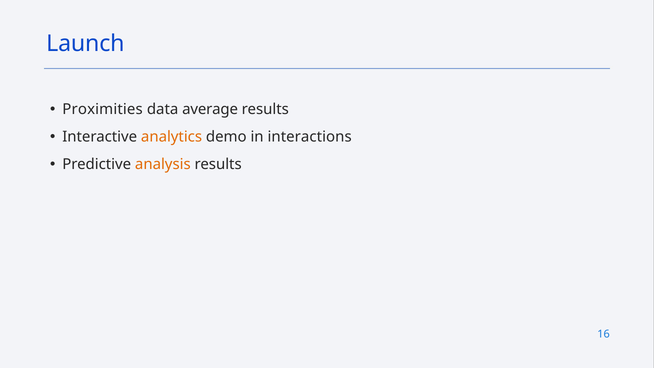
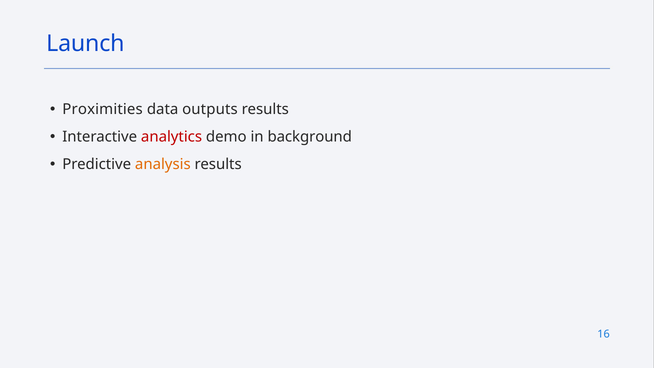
average: average -> outputs
analytics colour: orange -> red
interactions: interactions -> background
